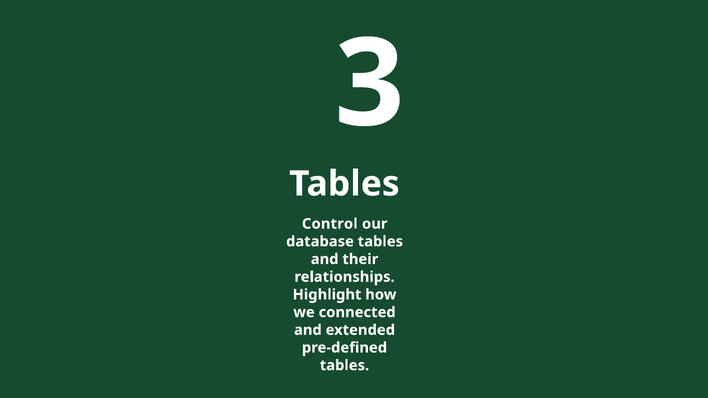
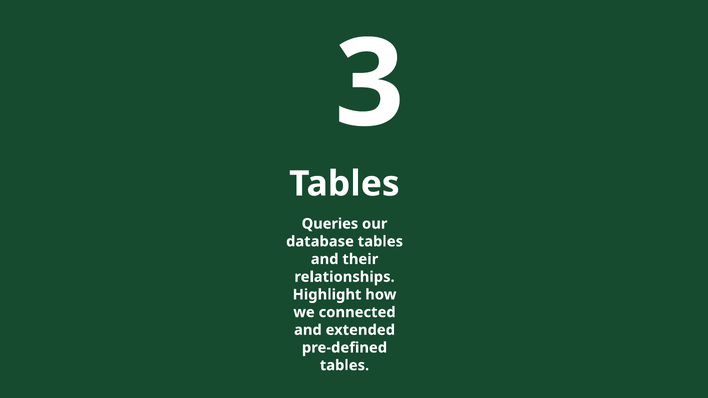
Control: Control -> Queries
